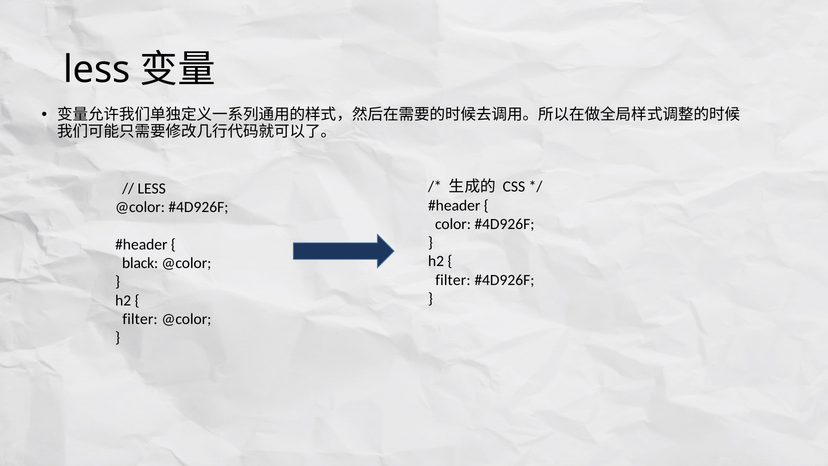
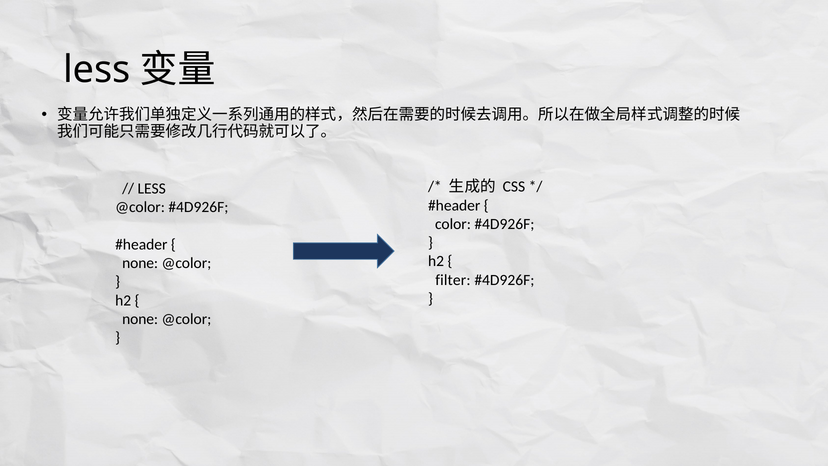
black at (140, 263): black -> none
filter at (140, 319): filter -> none
